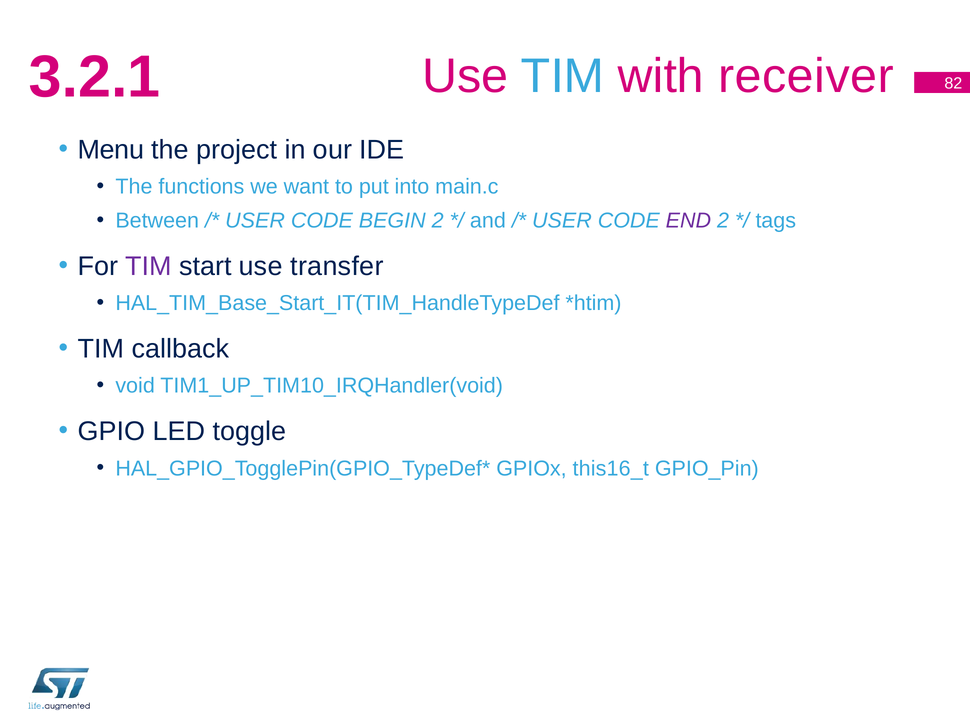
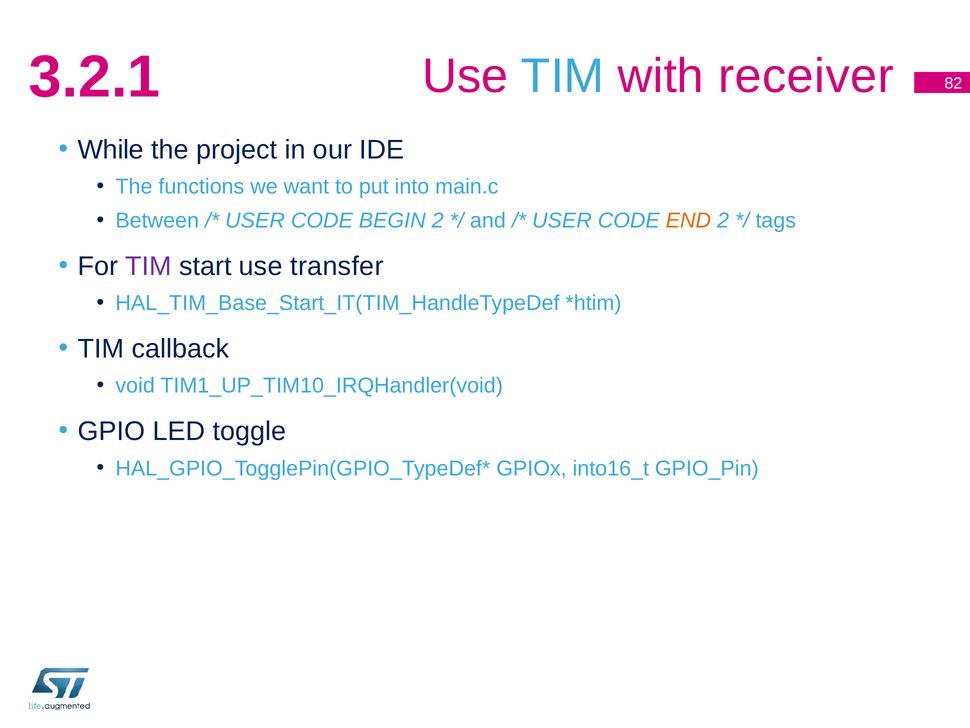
Menu: Menu -> While
END colour: purple -> orange
this16_t: this16_t -> into16_t
